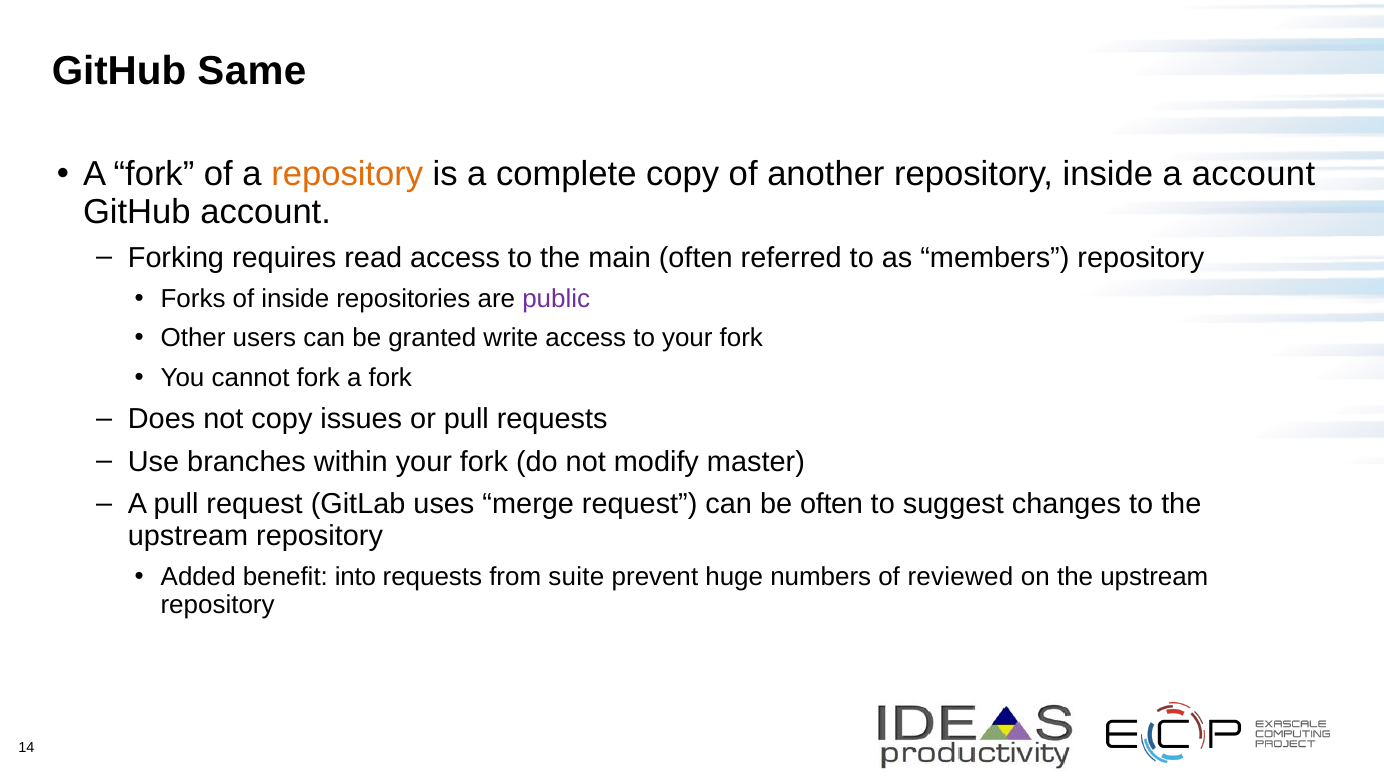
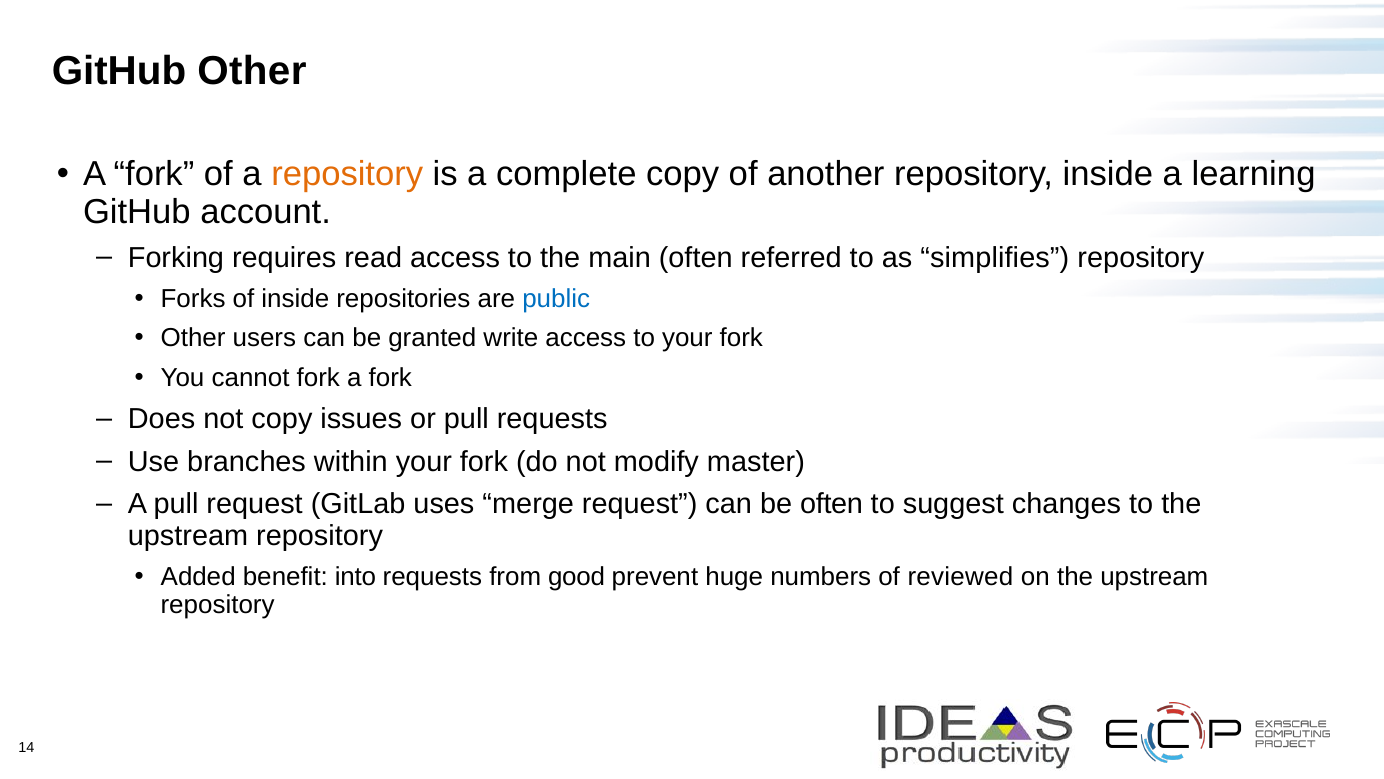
GitHub Same: Same -> Other
a account: account -> learning
members: members -> simplifies
public colour: purple -> blue
suite: suite -> good
